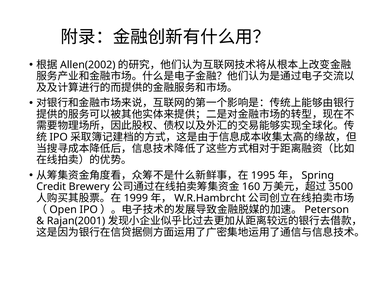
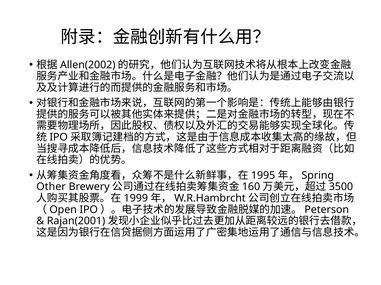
Credit: Credit -> Other
